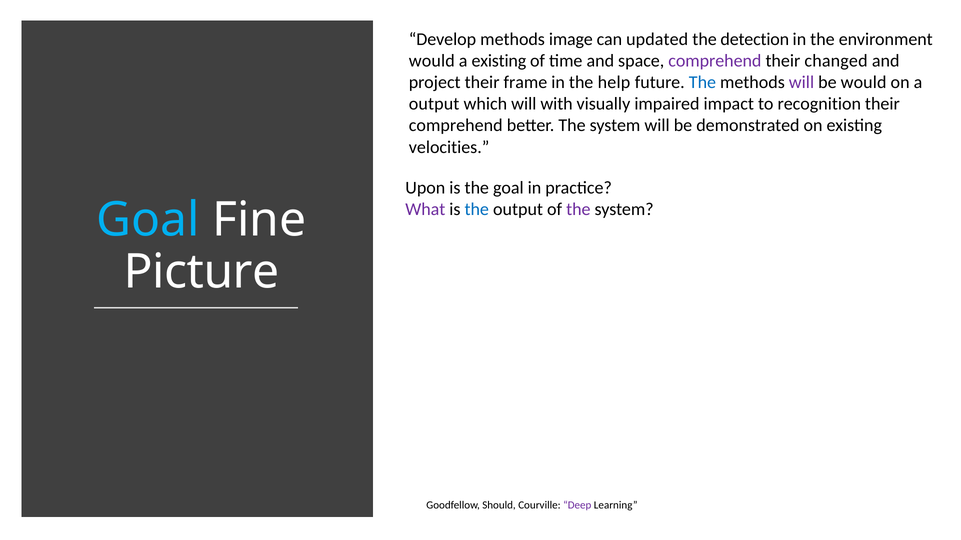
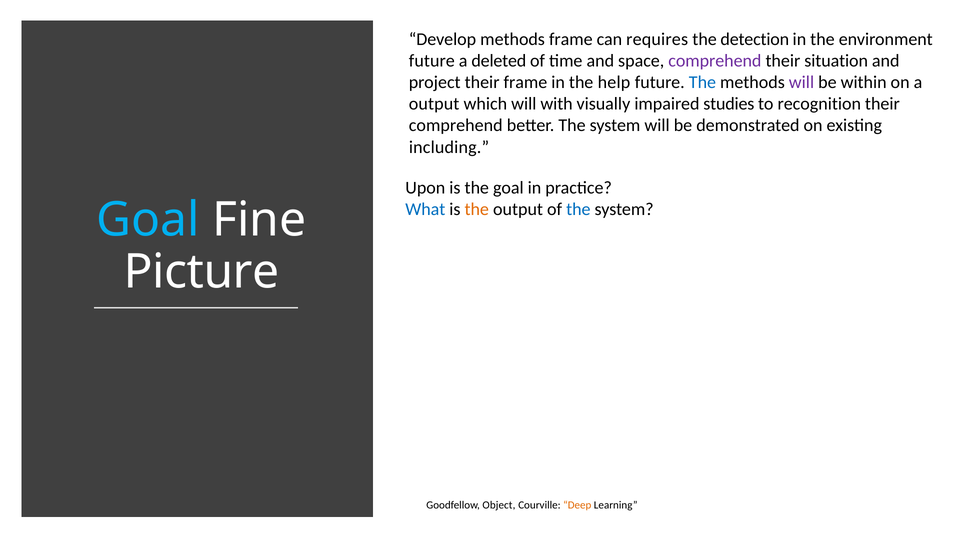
methods image: image -> frame
updated: updated -> requires
would at (432, 61): would -> future
a existing: existing -> deleted
changed: changed -> situation
be would: would -> within
impact: impact -> studies
velocities: velocities -> including
What colour: purple -> blue
the at (477, 210) colour: blue -> orange
the at (578, 210) colour: purple -> blue
Should: Should -> Object
Deep colour: purple -> orange
